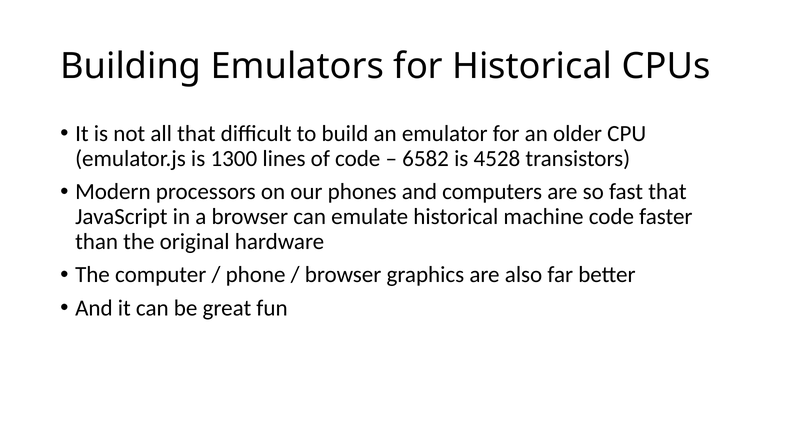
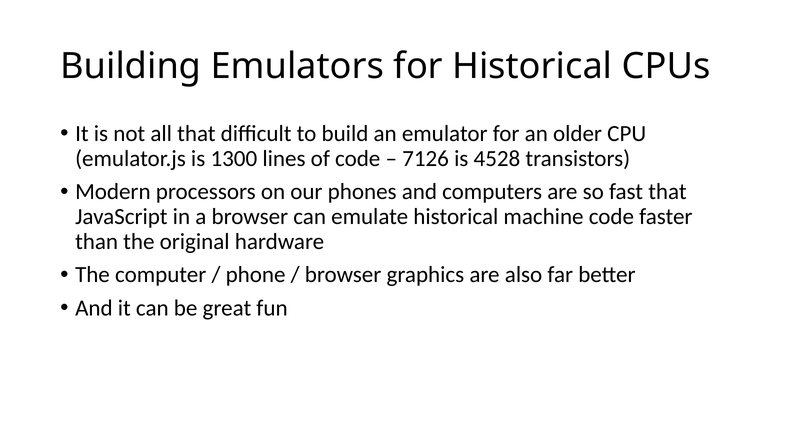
6582: 6582 -> 7126
